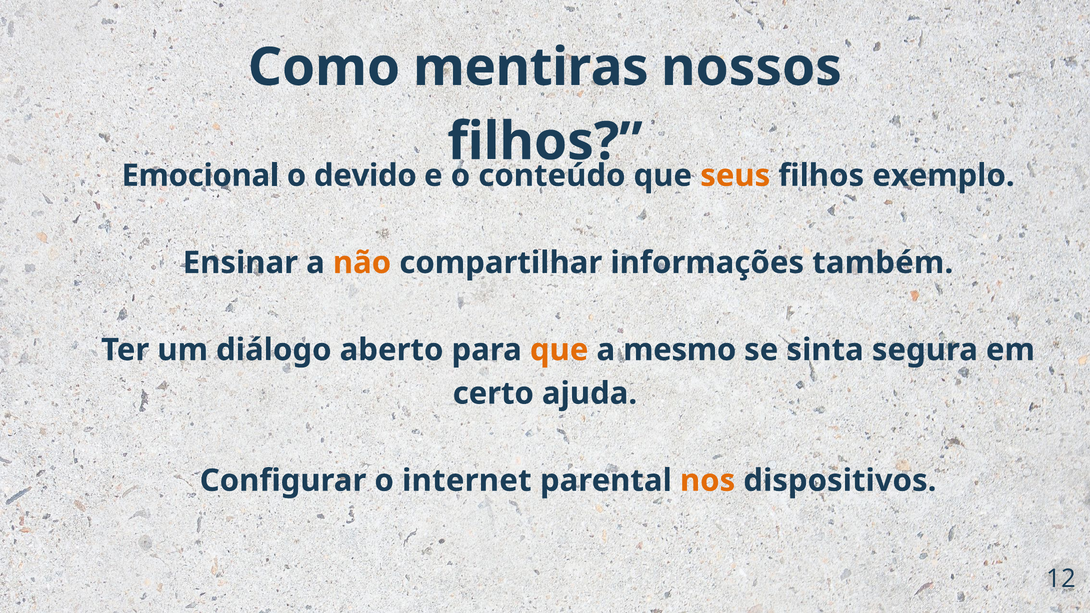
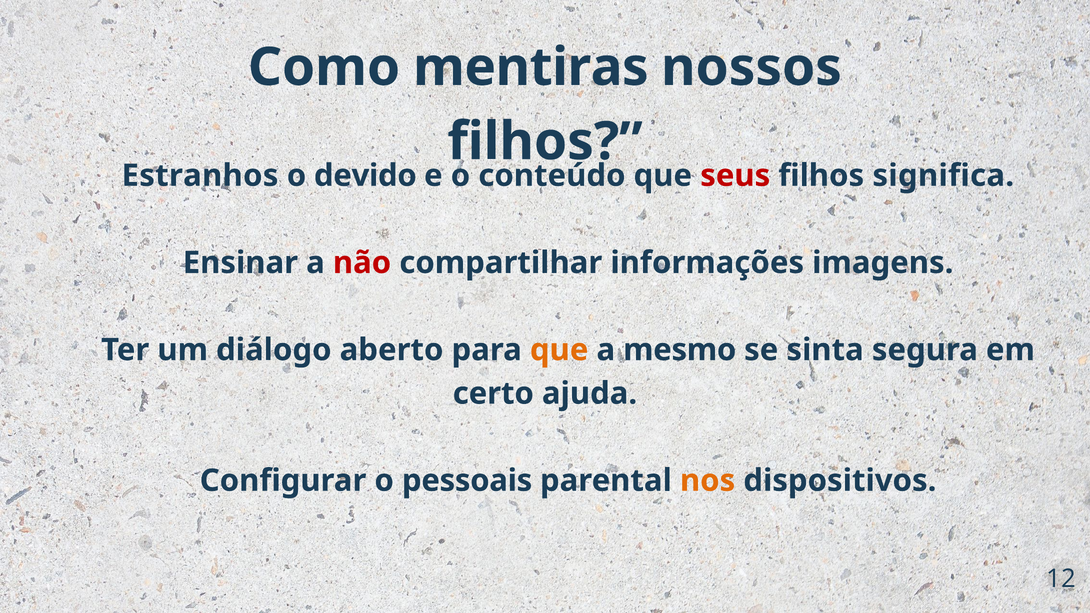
Emocional: Emocional -> Estranhos
seus colour: orange -> red
exemplo: exemplo -> significa
não colour: orange -> red
também: também -> imagens
internet: internet -> pessoais
